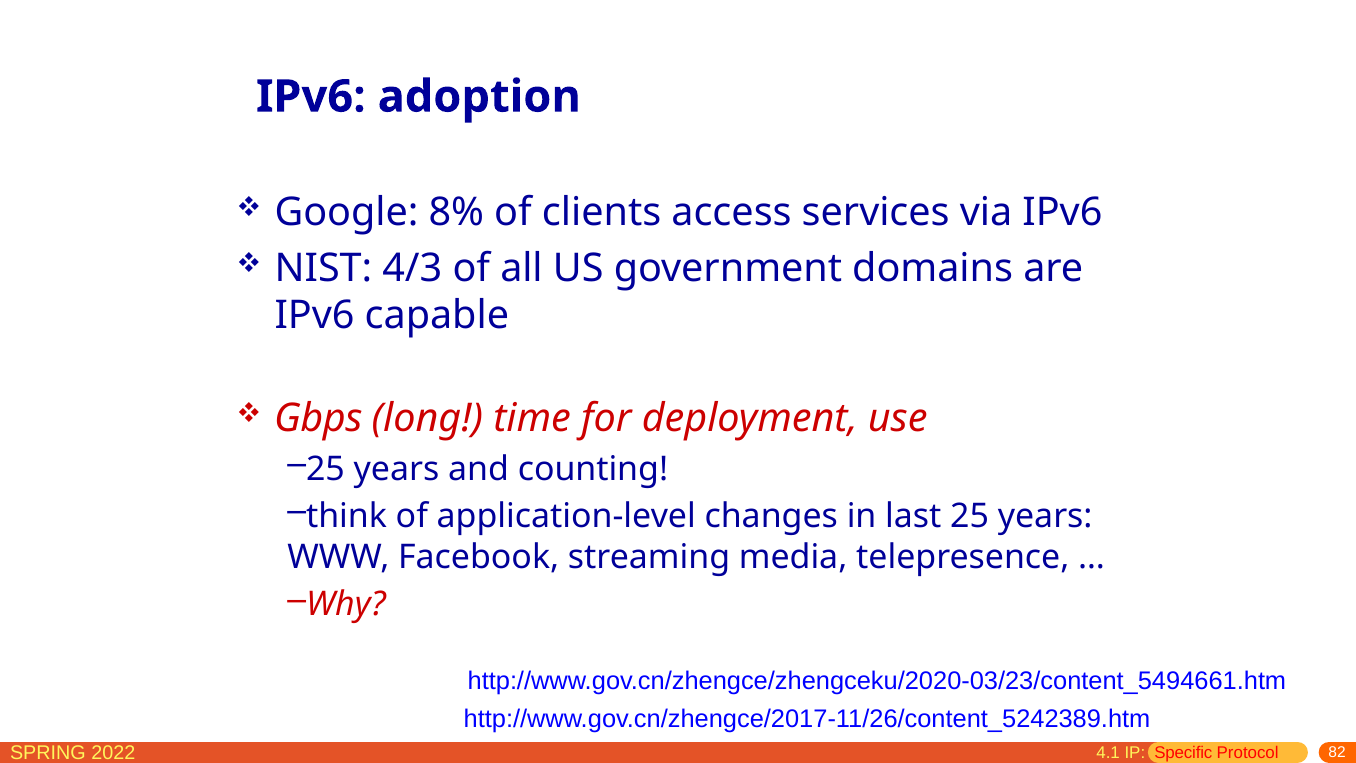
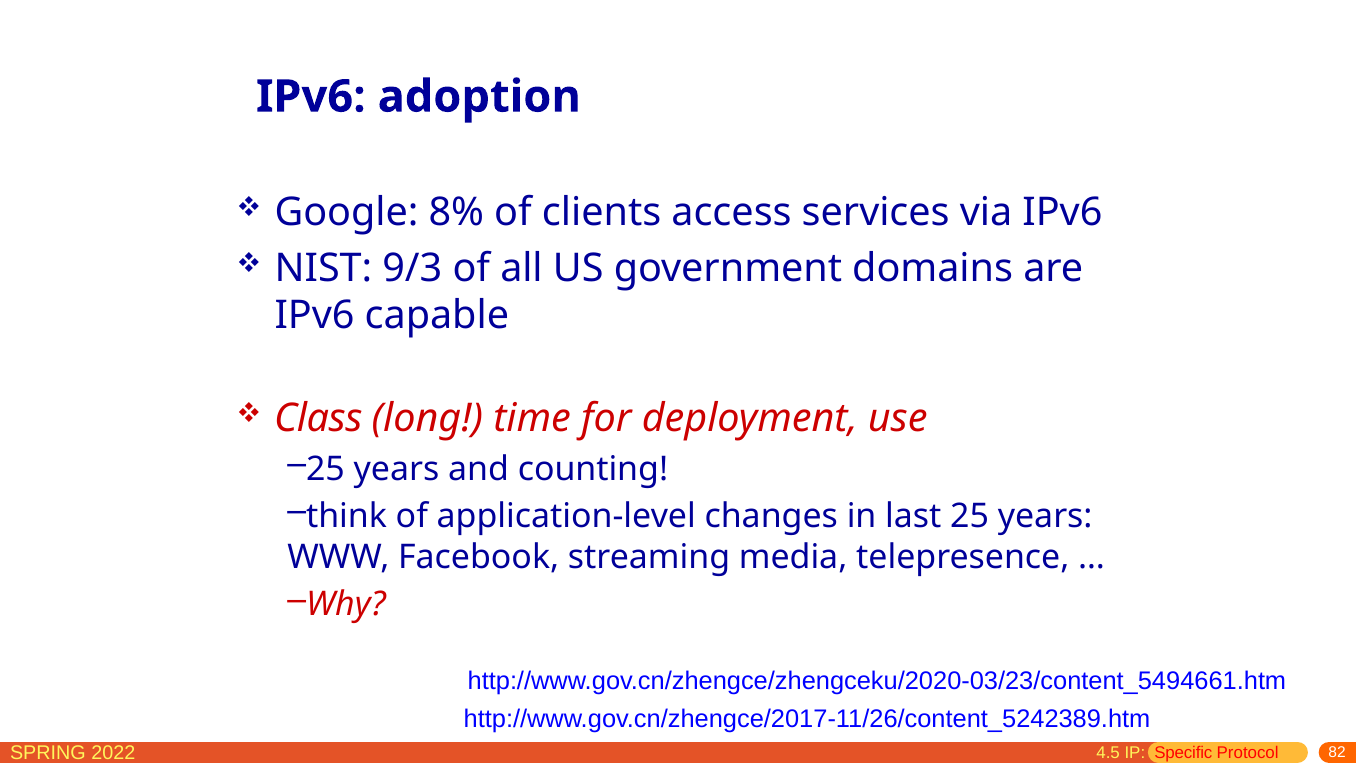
4/3: 4/3 -> 9/3
Gbps: Gbps -> Class
4.1: 4.1 -> 4.5
